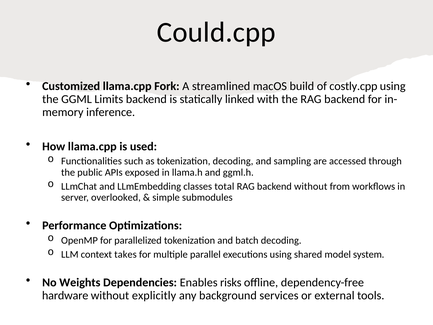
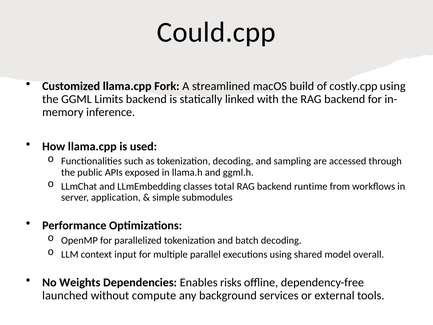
backend without: without -> runtime
overlooked: overlooked -> application
takes: takes -> input
system: system -> overall
hardware: hardware -> launched
explicitly: explicitly -> compute
